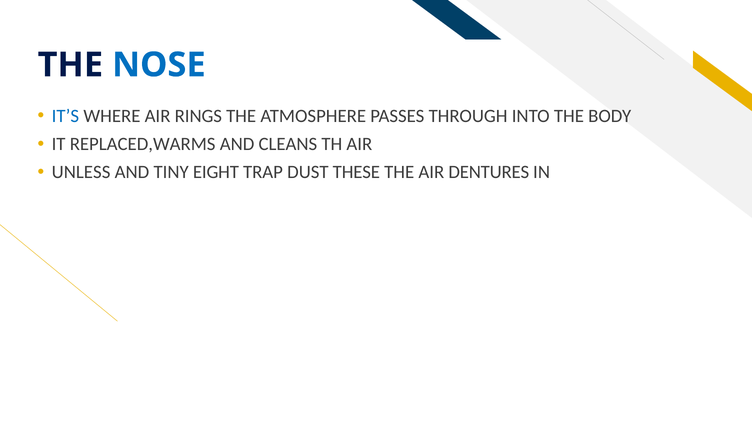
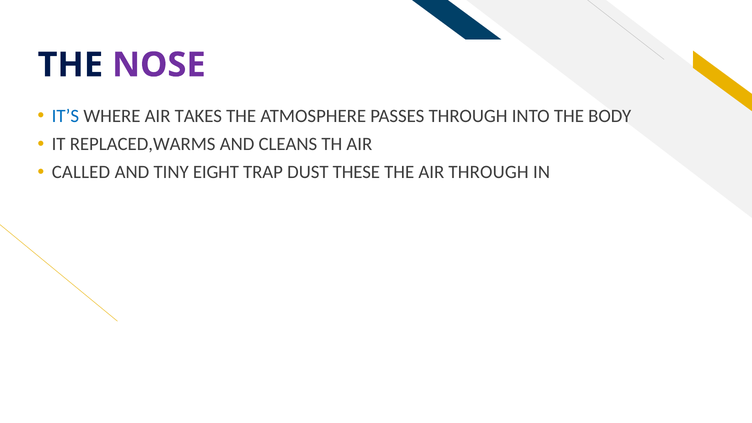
NOSE colour: blue -> purple
RINGS: RINGS -> TAKES
UNLESS: UNLESS -> CALLED
AIR DENTURES: DENTURES -> THROUGH
